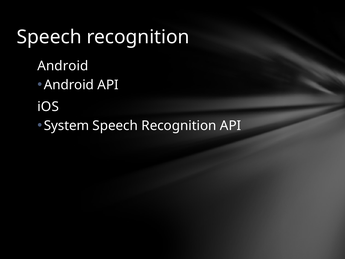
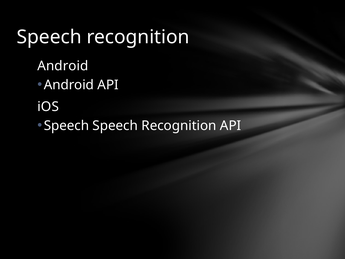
System at (66, 126): System -> Speech
